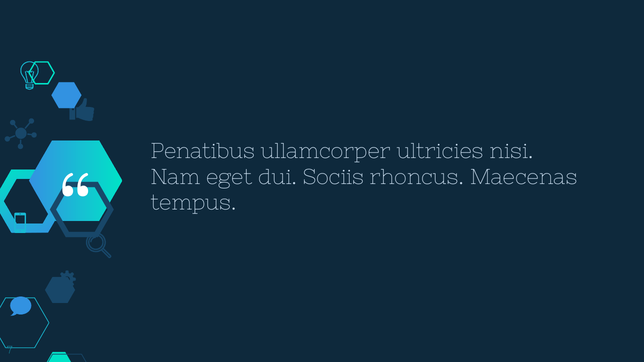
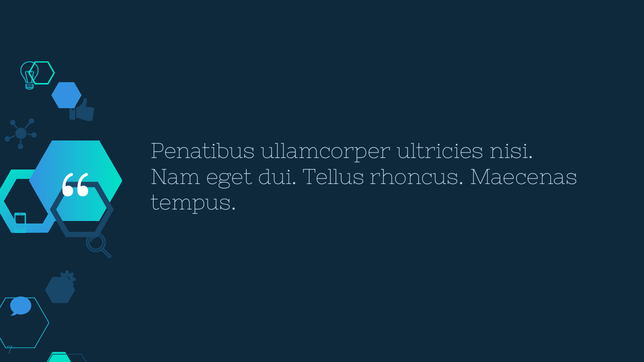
Sociis: Sociis -> Tellus
